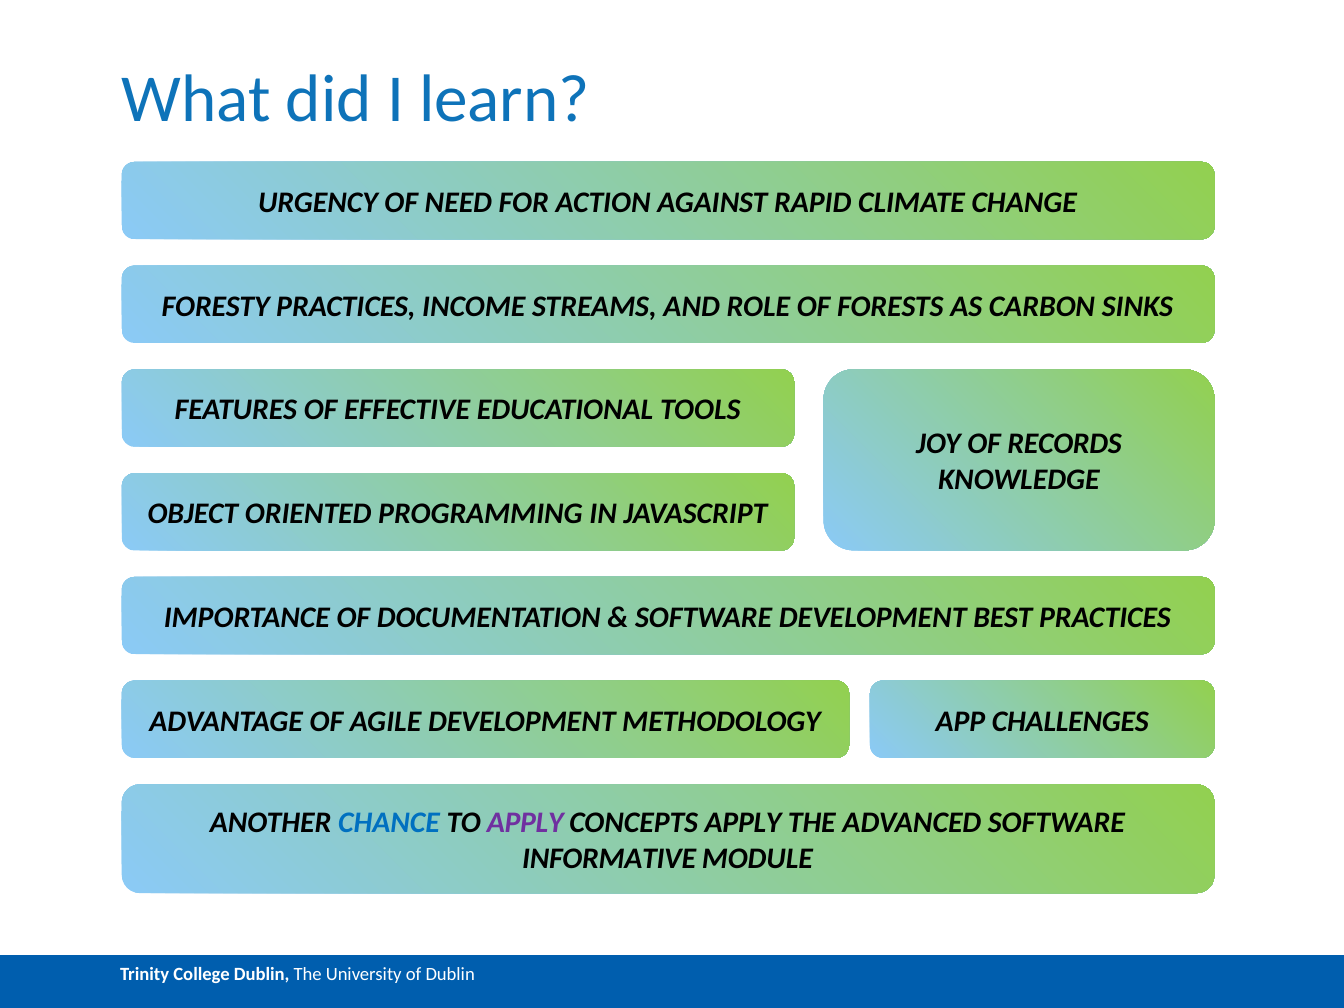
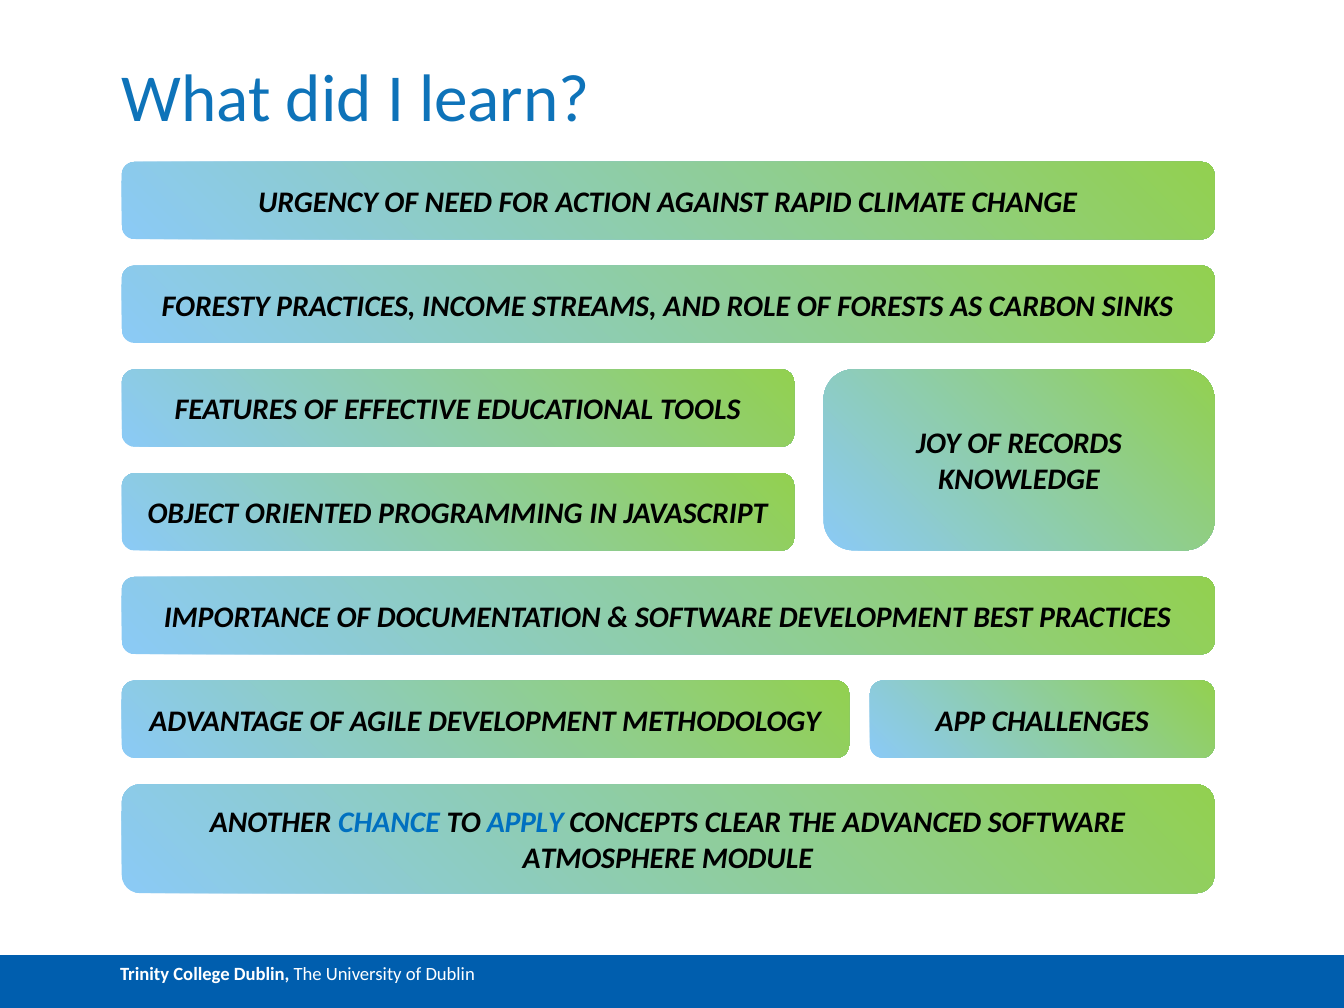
APPLY at (525, 823) colour: purple -> blue
CONCEPTS APPLY: APPLY -> CLEAR
INFORMATIVE: INFORMATIVE -> ATMOSPHERE
